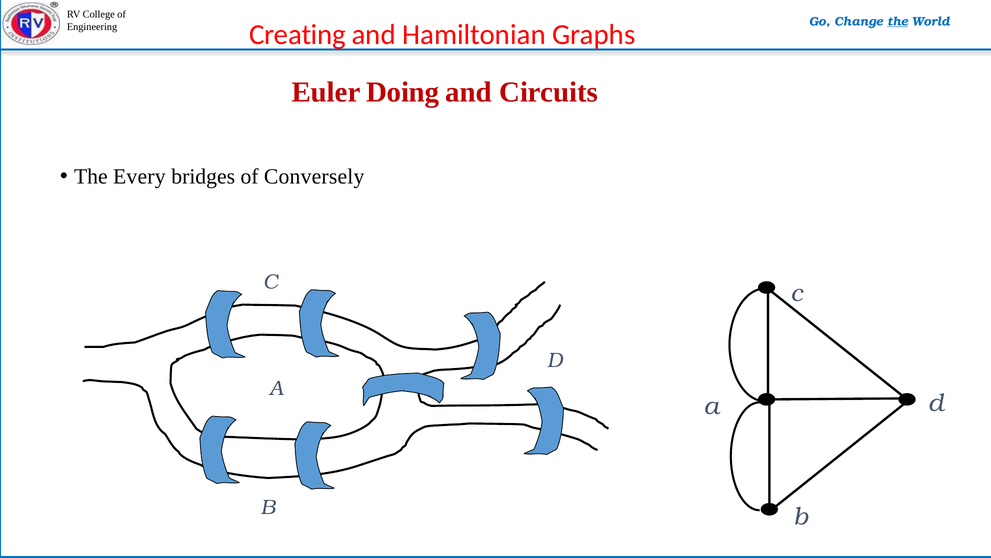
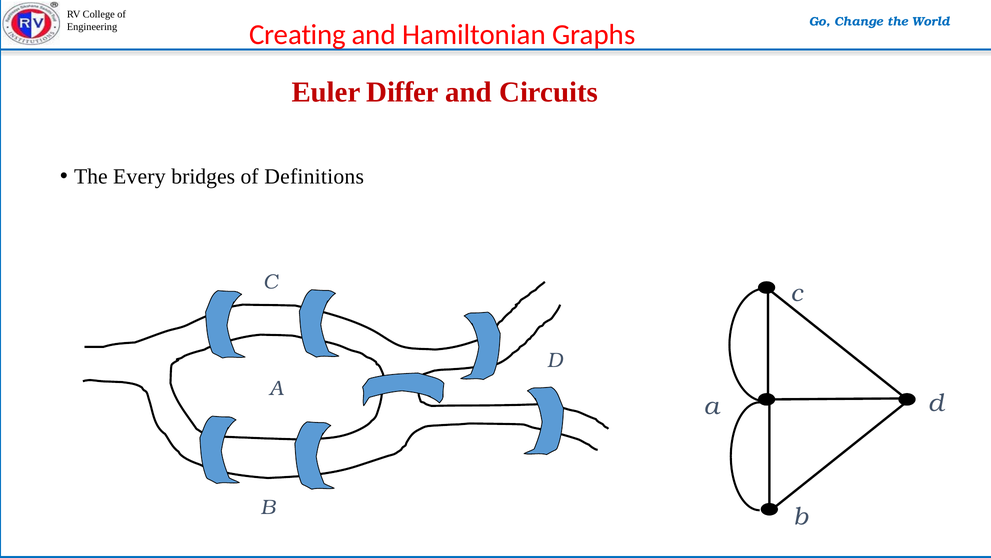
the at (898, 21) underline: present -> none
Doing: Doing -> Differ
Conversely: Conversely -> Definitions
